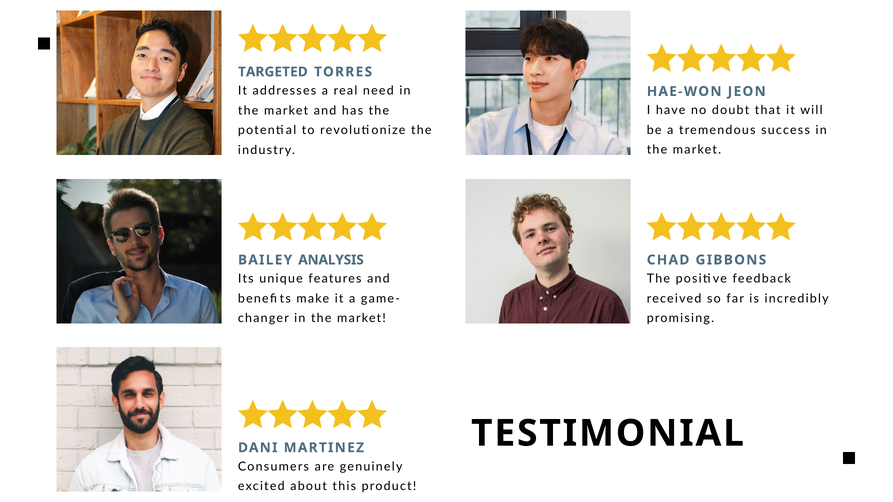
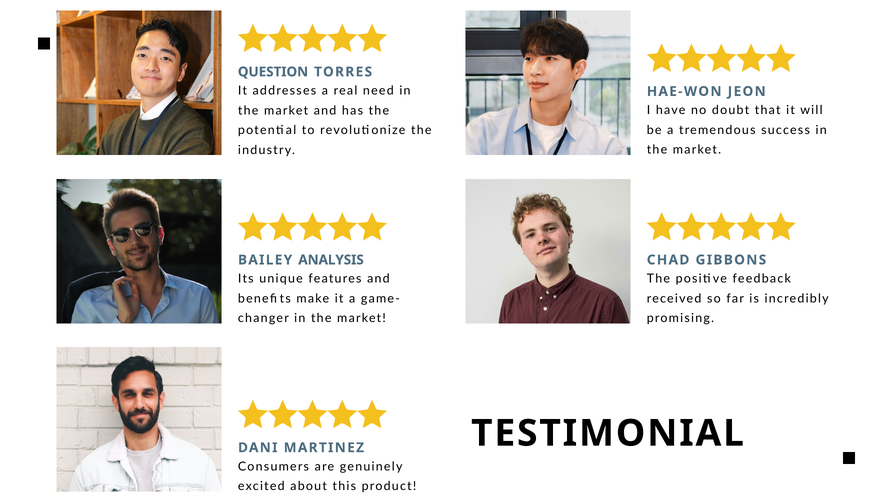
TARGETED: TARGETED -> QUESTION
